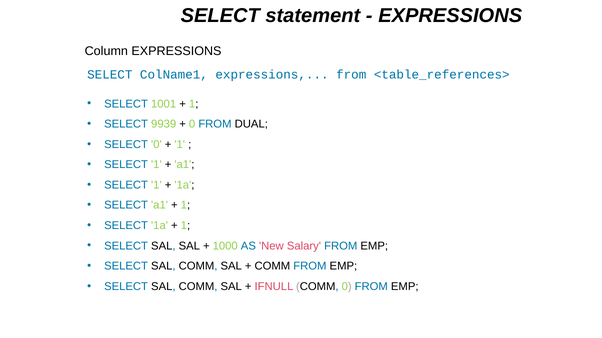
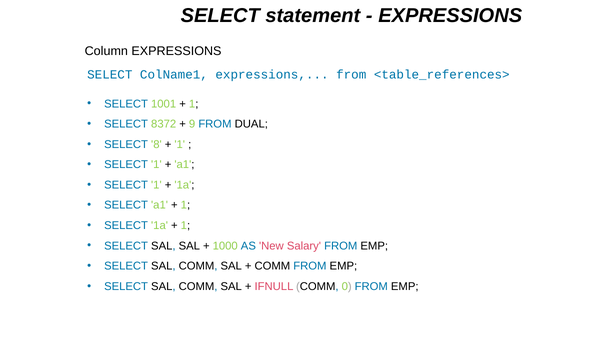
9939: 9939 -> 8372
0 at (192, 124): 0 -> 9
SELECT 0: 0 -> 8
